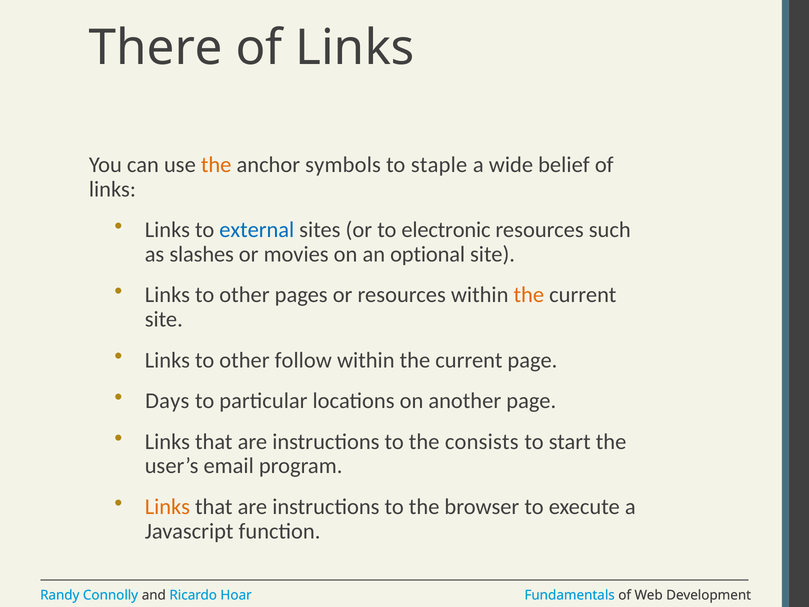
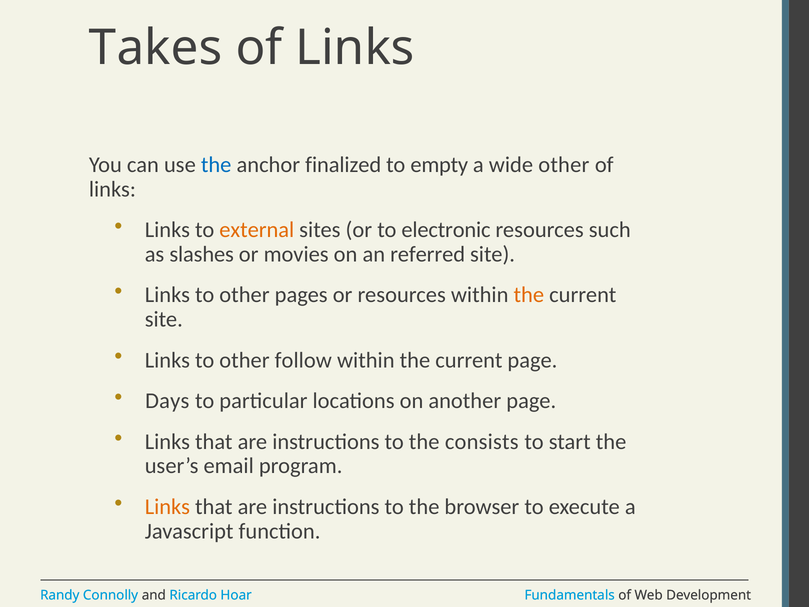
There: There -> Takes
the at (216, 165) colour: orange -> blue
symbols: symbols -> finalized
staple: staple -> empty
wide belief: belief -> other
external colour: blue -> orange
optional: optional -> referred
